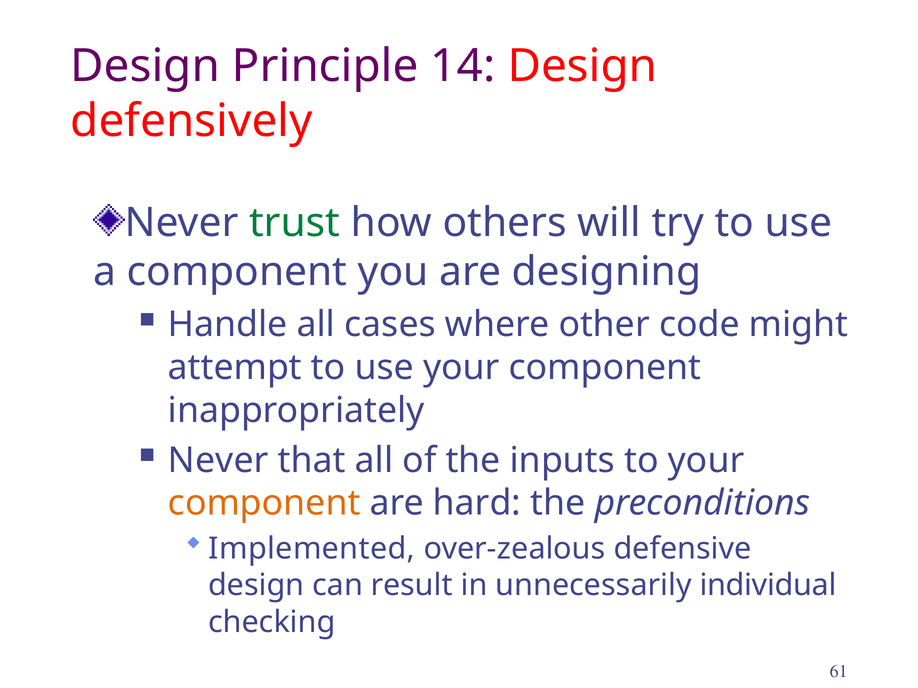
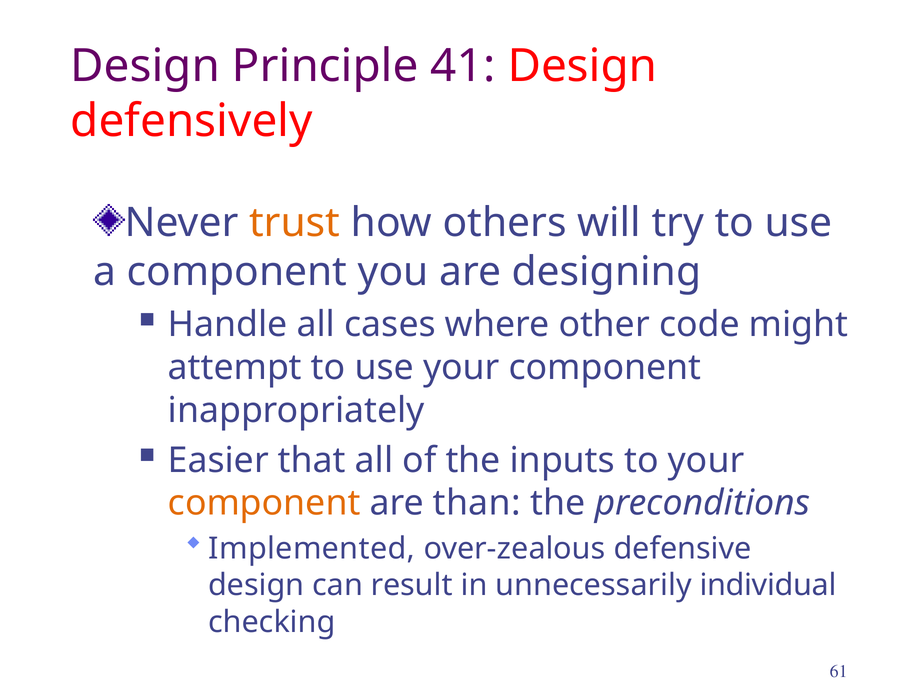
14: 14 -> 41
trust colour: green -> orange
Never at (218, 461): Never -> Easier
hard: hard -> than
